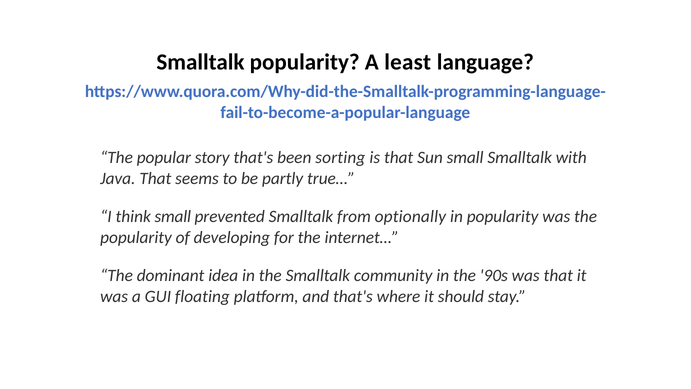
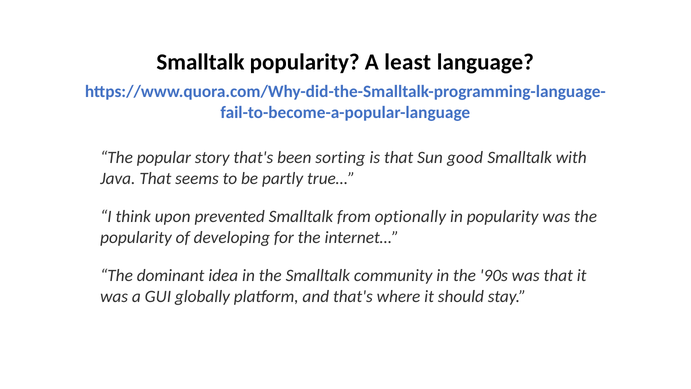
Sun small: small -> good
think small: small -> upon
floating: floating -> globally
